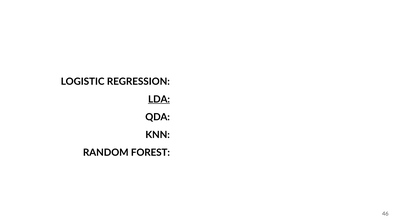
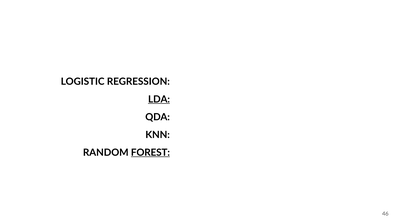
FOREST underline: none -> present
